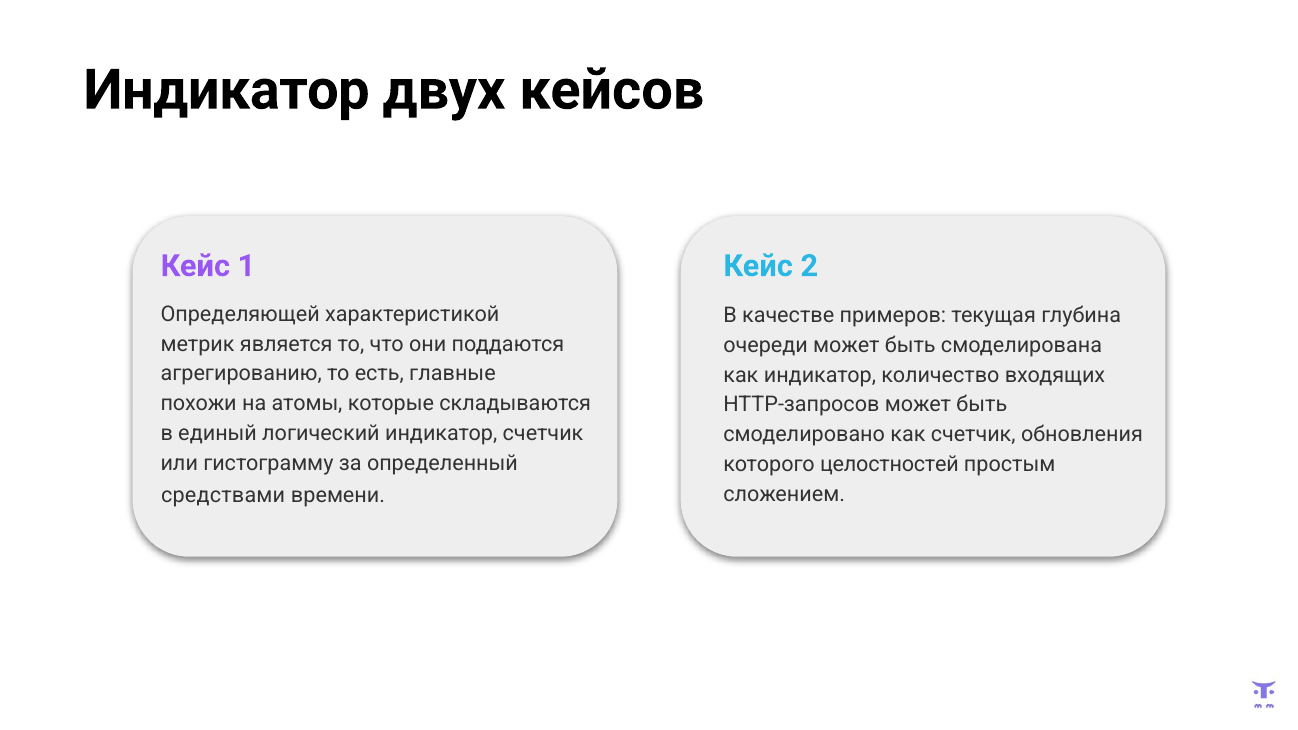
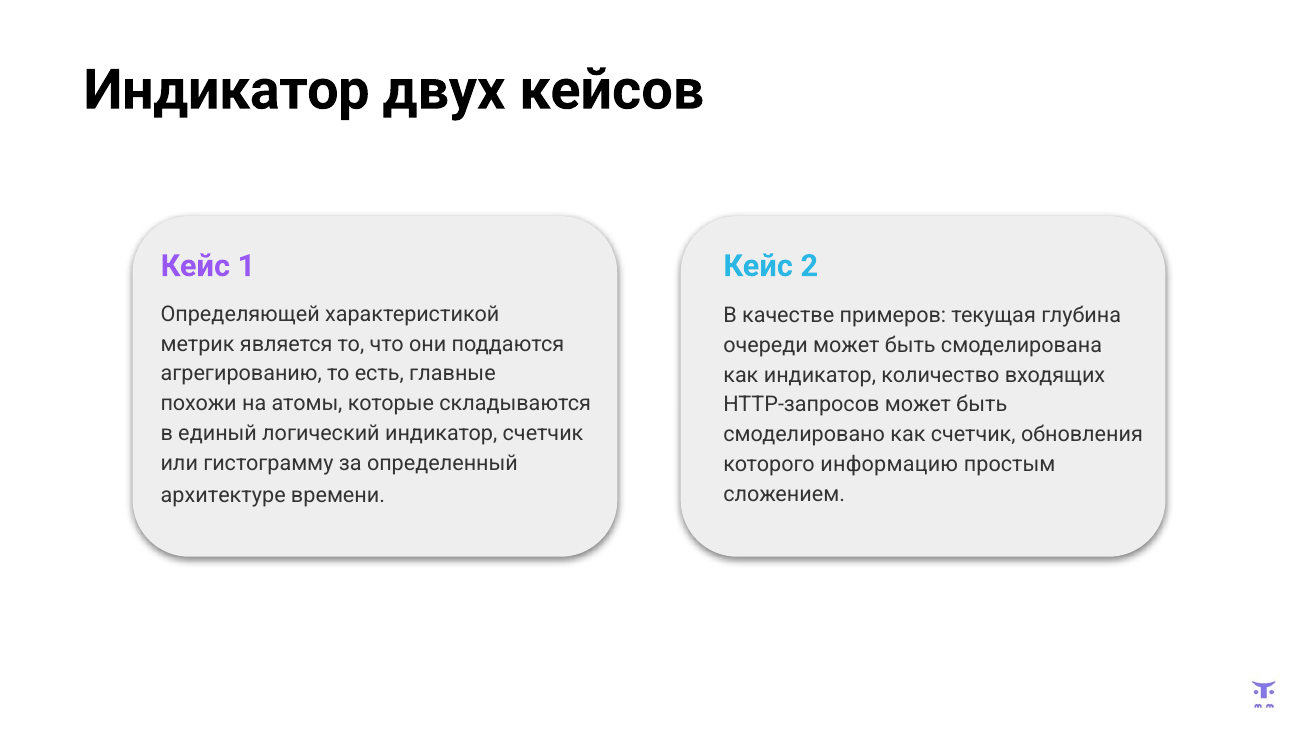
целостностей: целостностей -> информацию
средствами: средствами -> архитектуре
